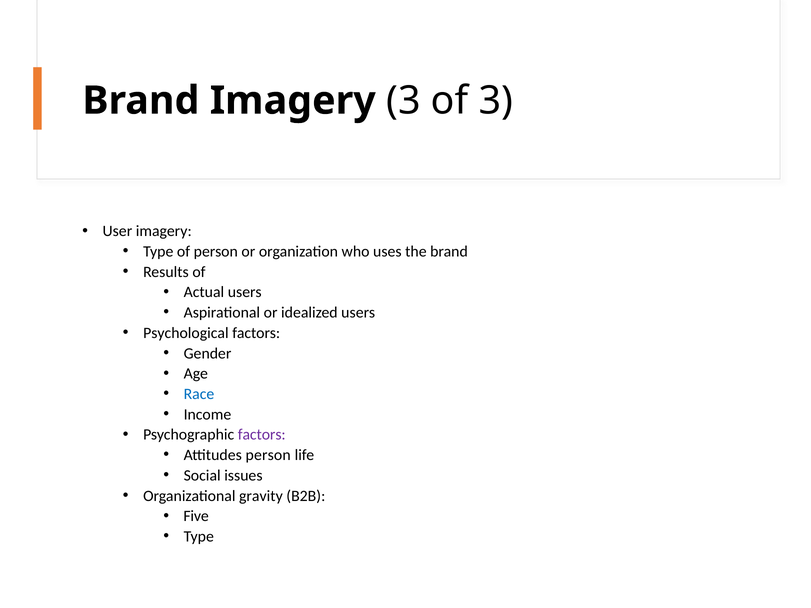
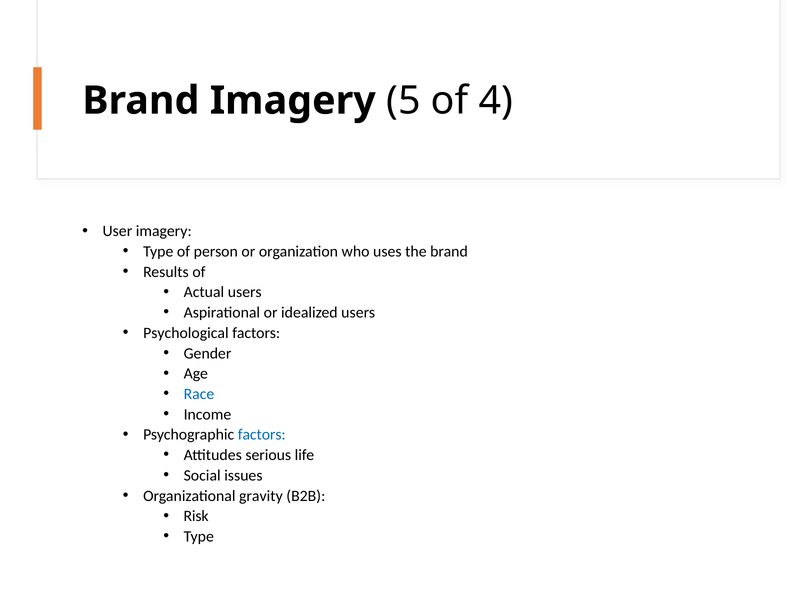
Imagery 3: 3 -> 5
of 3: 3 -> 4
factors at (262, 435) colour: purple -> blue
Attitudes person: person -> serious
Five: Five -> Risk
